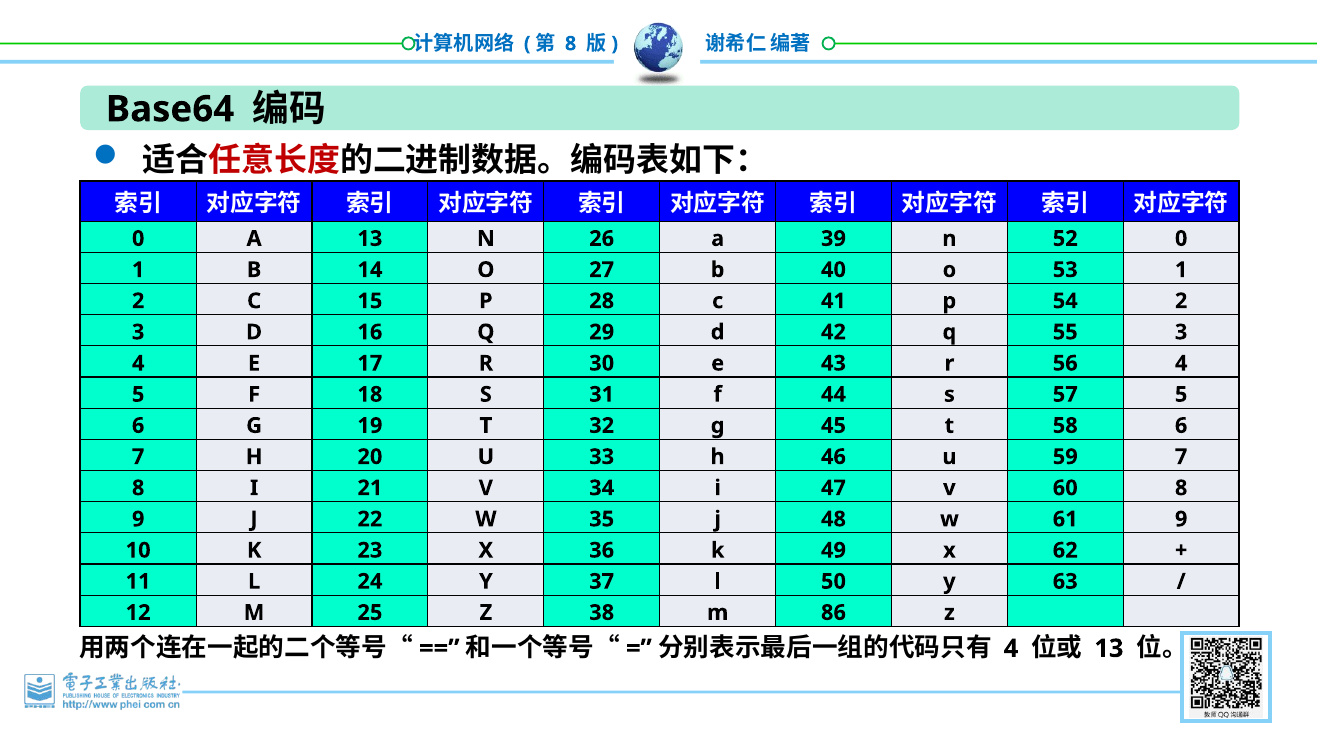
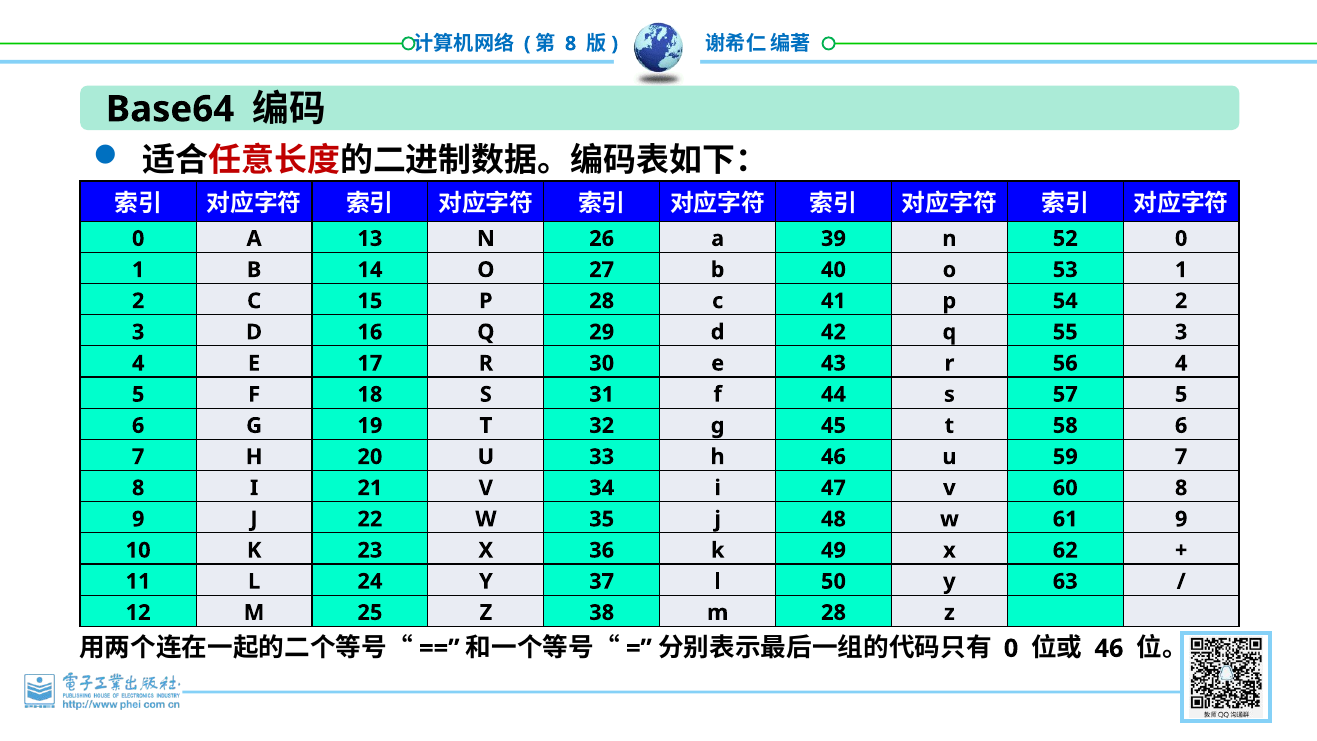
m 86: 86 -> 28
4 at (1011, 648): 4 -> 0
13 at (1109, 648): 13 -> 46
